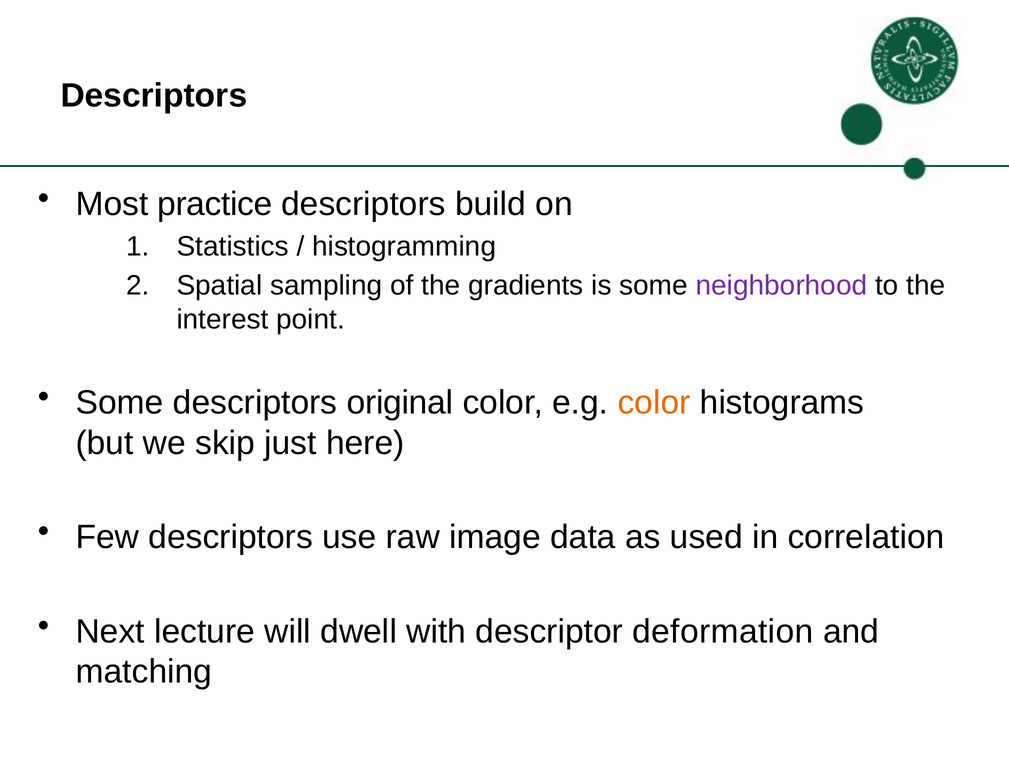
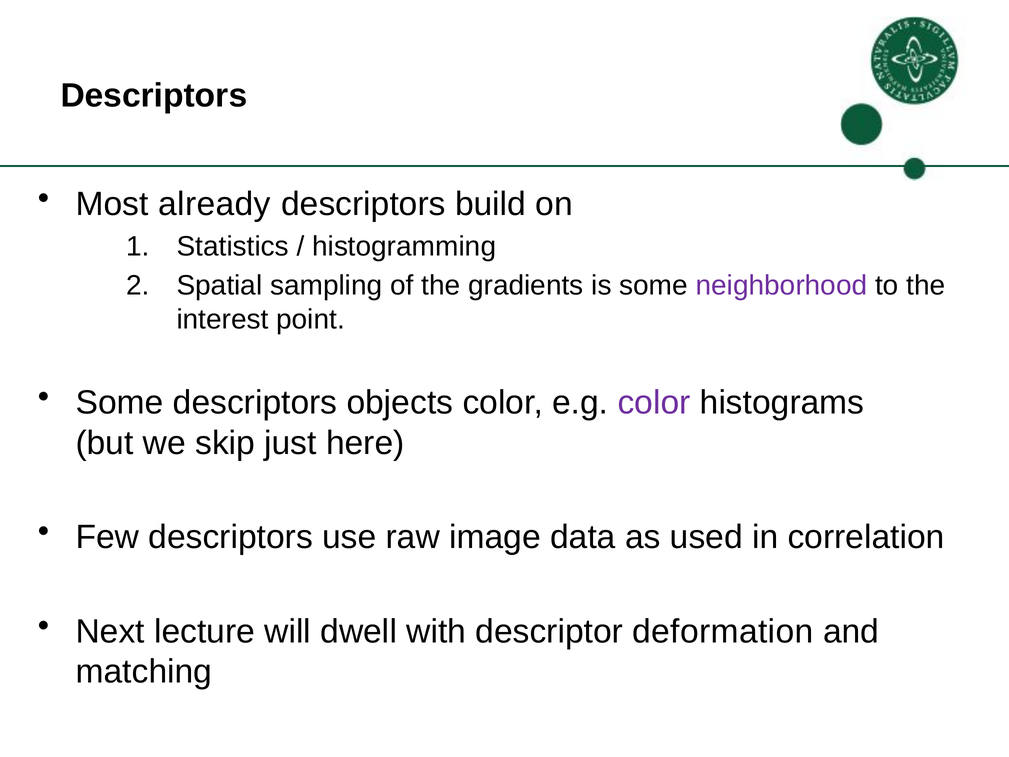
practice: practice -> already
original: original -> objects
color at (654, 403) colour: orange -> purple
